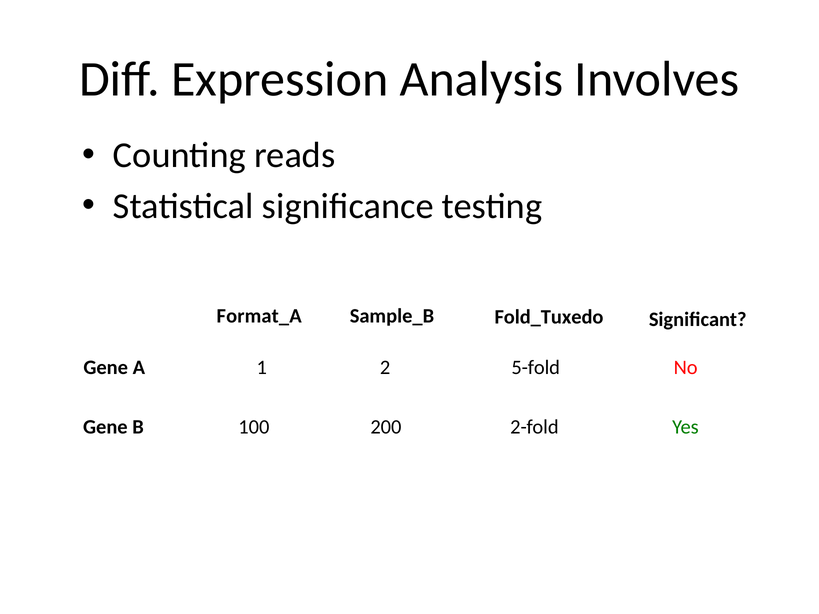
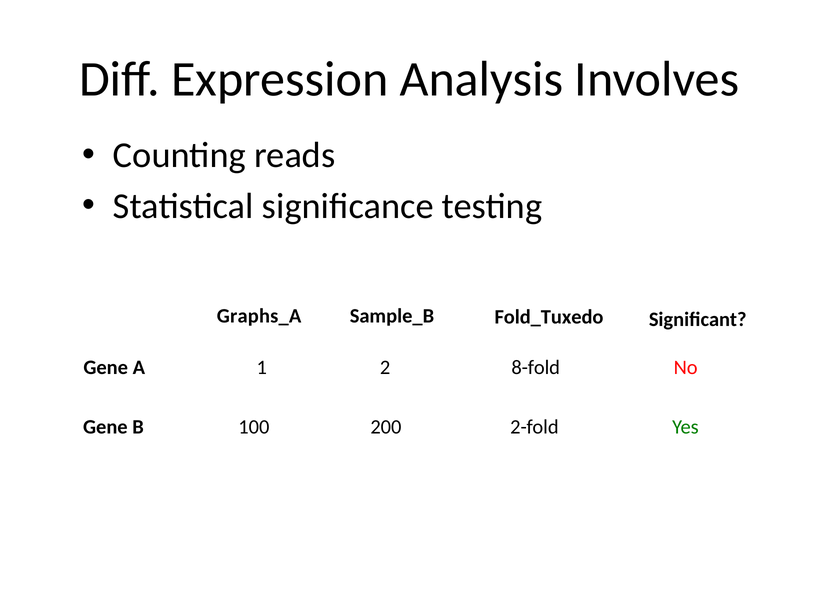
Format_A: Format_A -> Graphs_A
5-fold: 5-fold -> 8-fold
